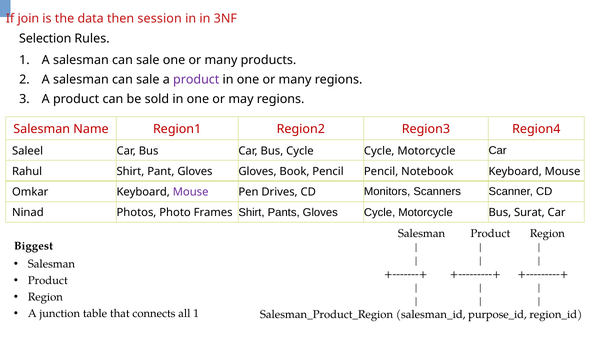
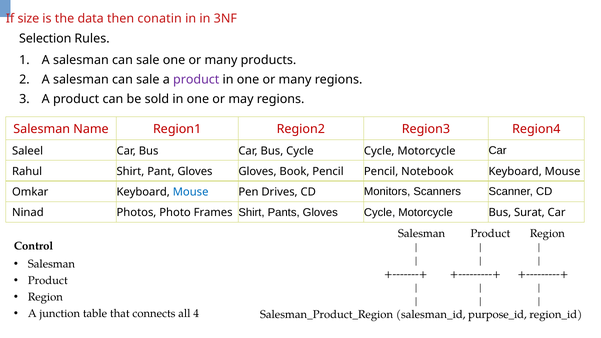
join: join -> size
session: session -> conatin
Mouse at (191, 192) colour: purple -> blue
Biggest: Biggest -> Control
all 1: 1 -> 4
